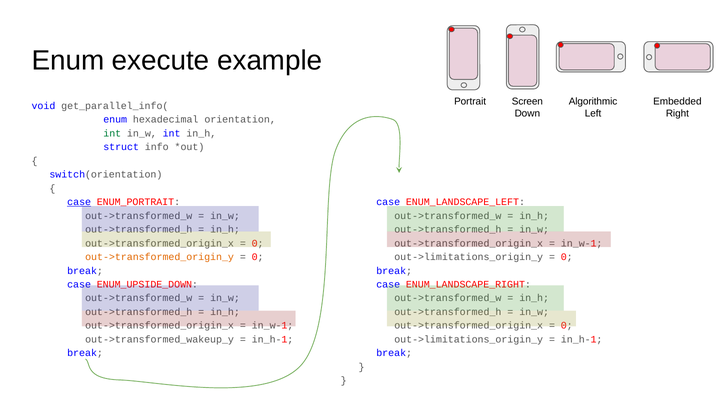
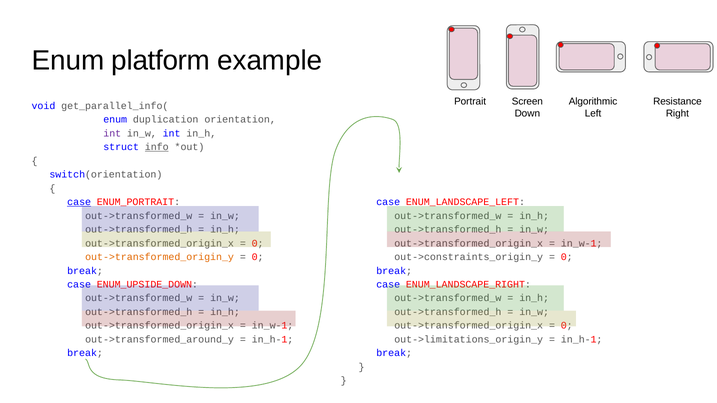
execute: execute -> platform
Embedded: Embedded -> Resistance
hexadecimal: hexadecimal -> duplication
int at (112, 133) colour: green -> purple
info underline: none -> present
out->limitations_origin_y at (469, 257): out->limitations_origin_y -> out->constraints_origin_y
out->transformed_wakeup_y: out->transformed_wakeup_y -> out->transformed_around_y
